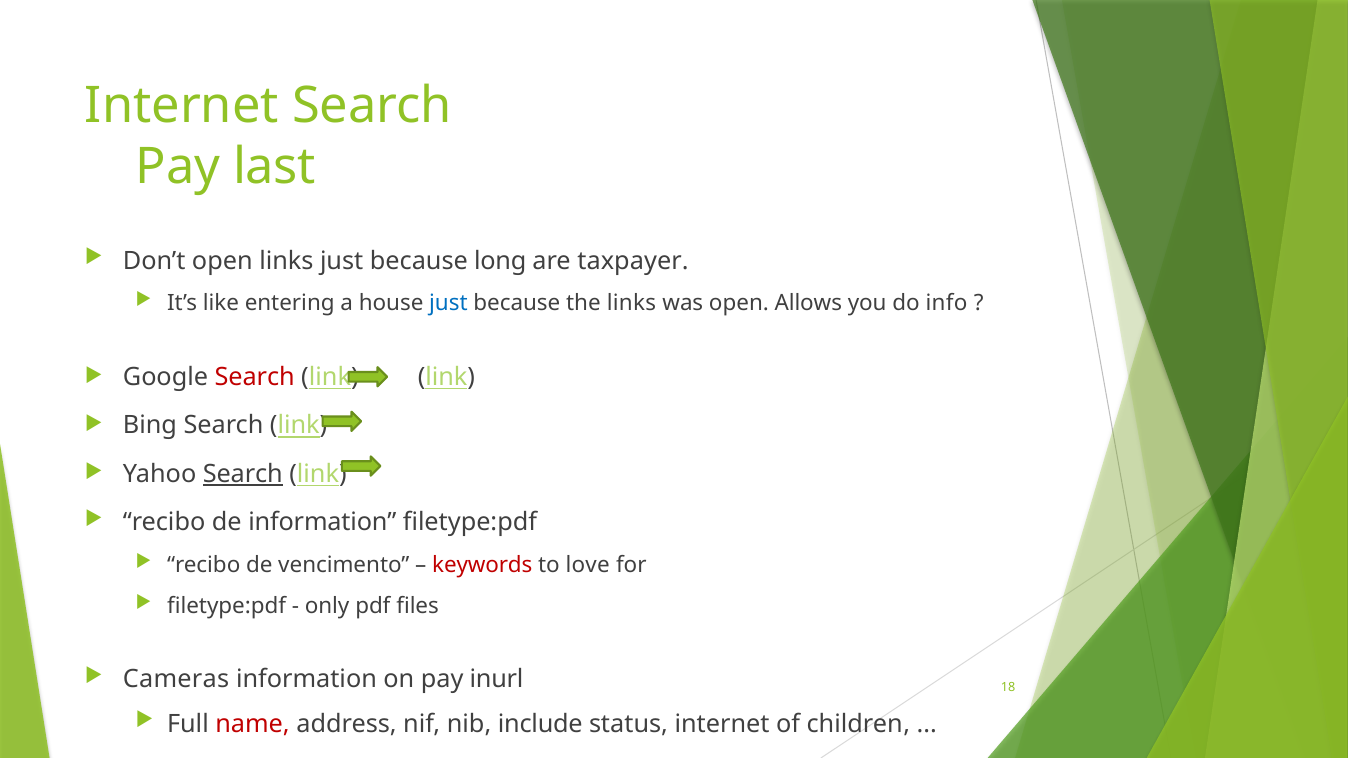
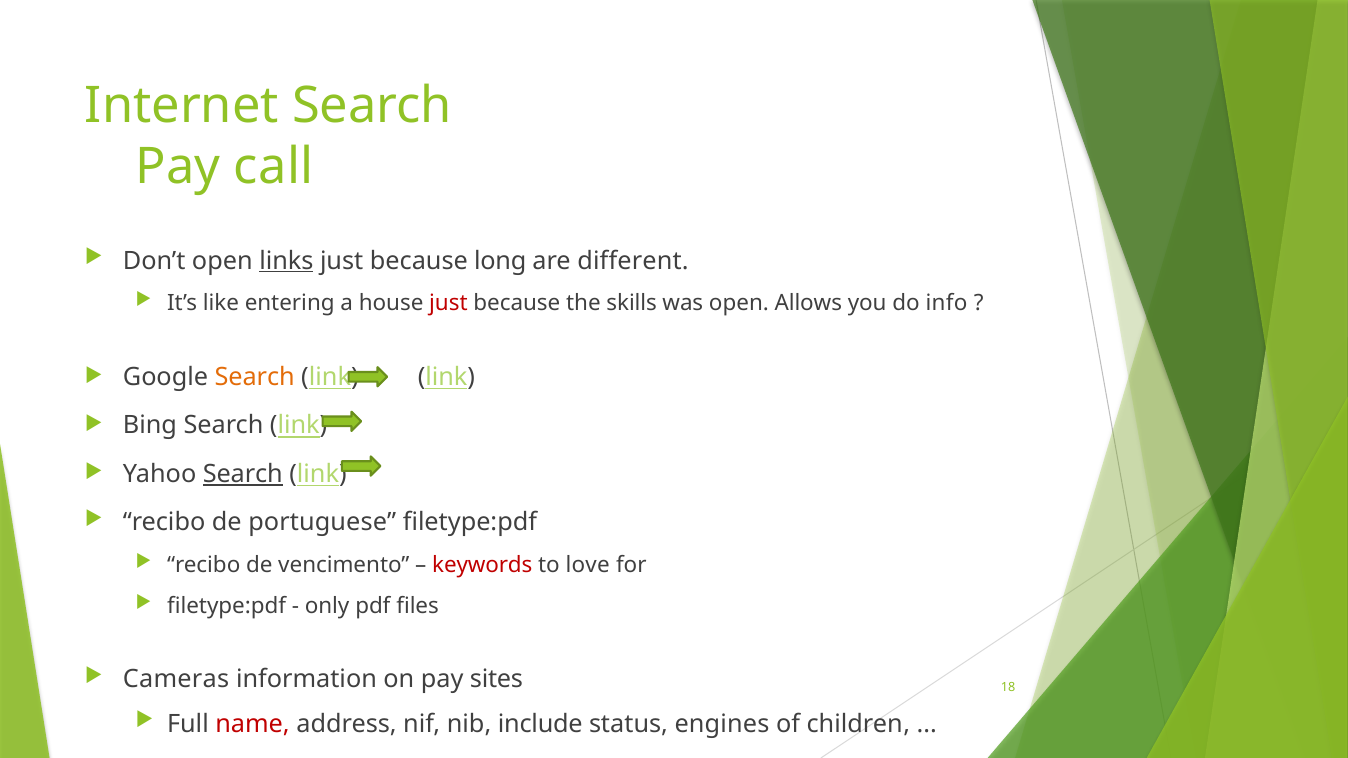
last: last -> call
links at (286, 261) underline: none -> present
taxpayer: taxpayer -> different
just at (448, 303) colour: blue -> red
the links: links -> skills
Search at (255, 377) colour: red -> orange
de information: information -> portuguese
inurl: inurl -> sites
status internet: internet -> engines
